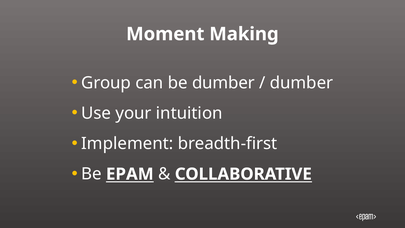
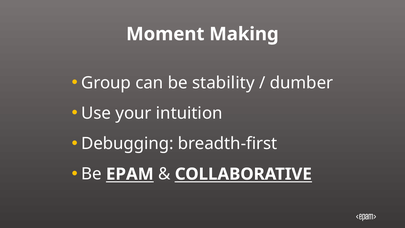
be dumber: dumber -> stability
Implement: Implement -> Debugging
